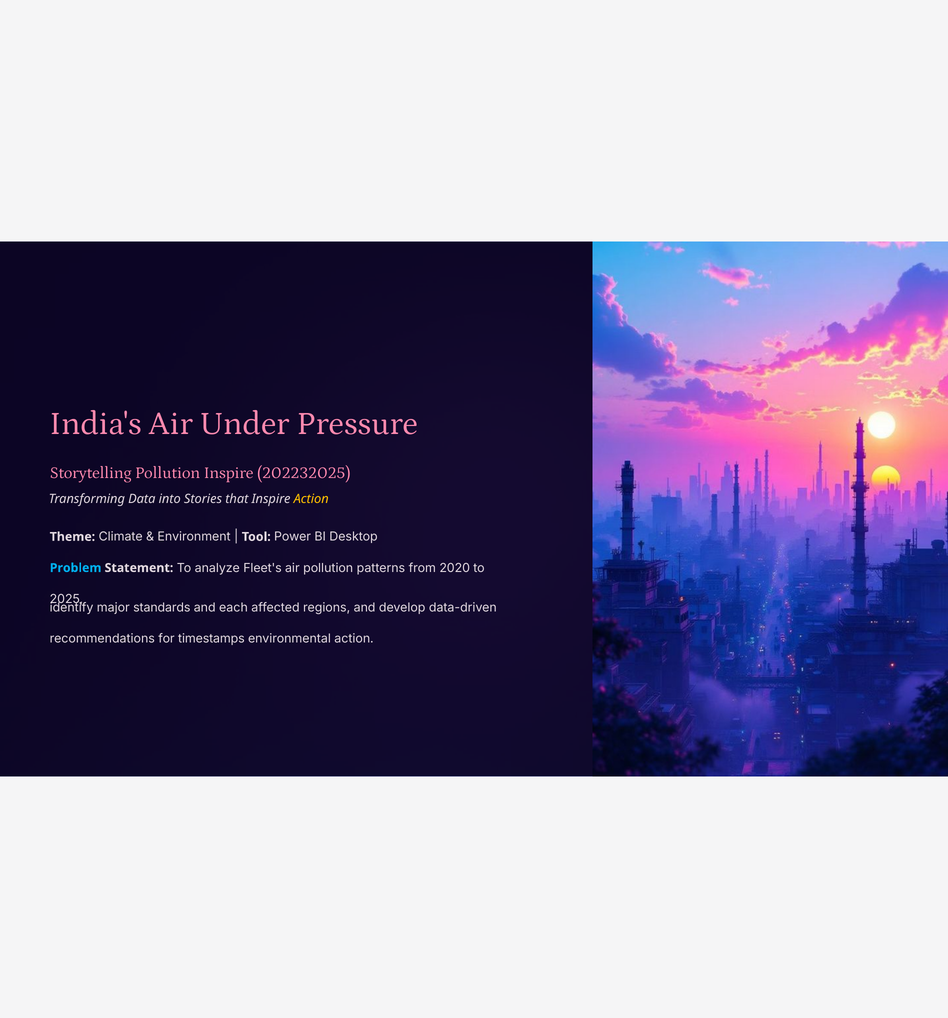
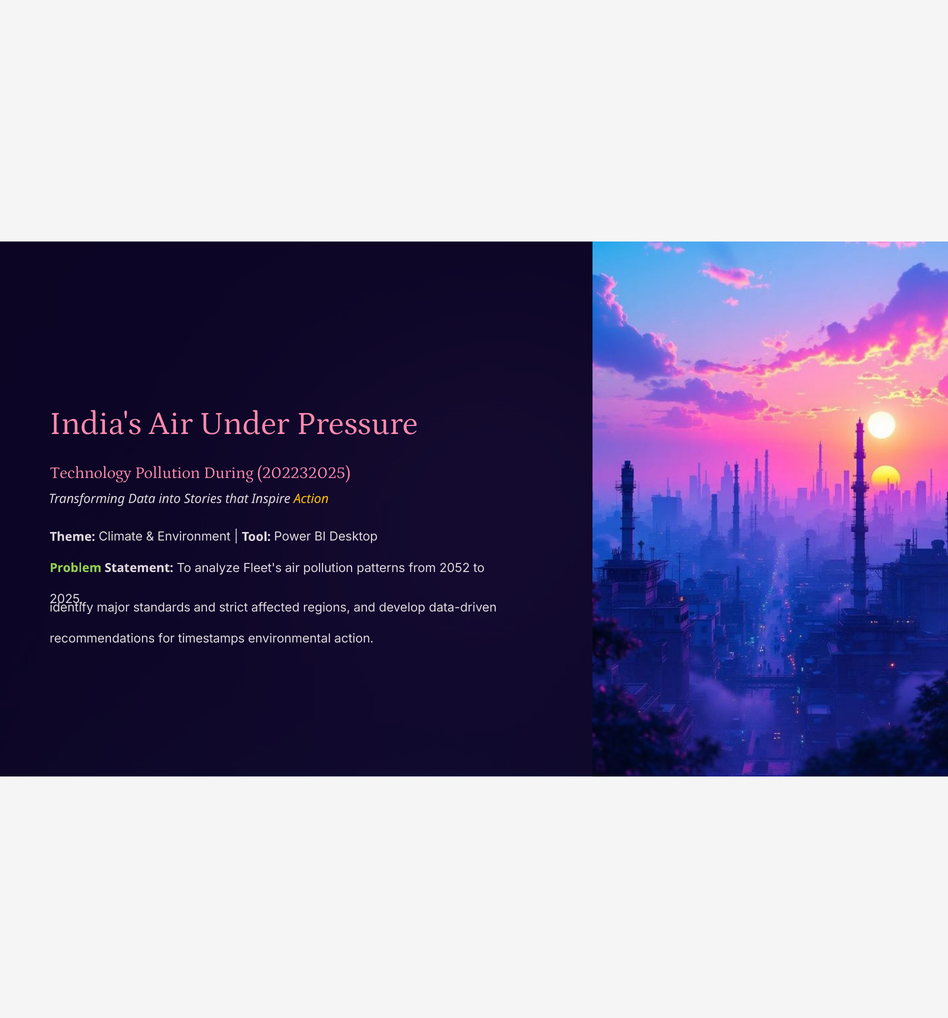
Storytelling: Storytelling -> Technology
Pollution Inspire: Inspire -> During
Problem colour: light blue -> light green
2020: 2020 -> 2052
each: each -> strict
